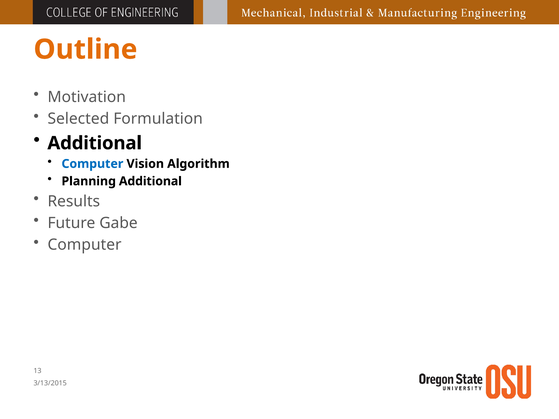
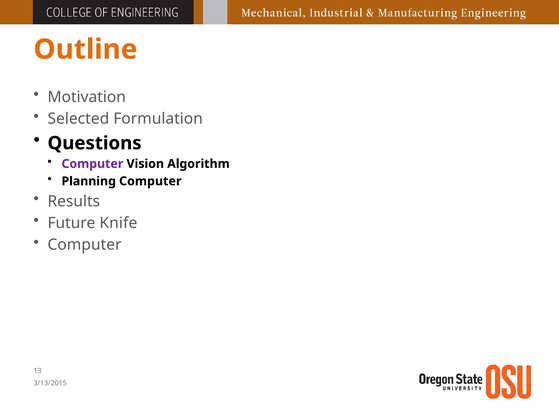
Additional at (95, 143): Additional -> Questions
Computer at (92, 164) colour: blue -> purple
Planning Additional: Additional -> Computer
Gabe: Gabe -> Knife
